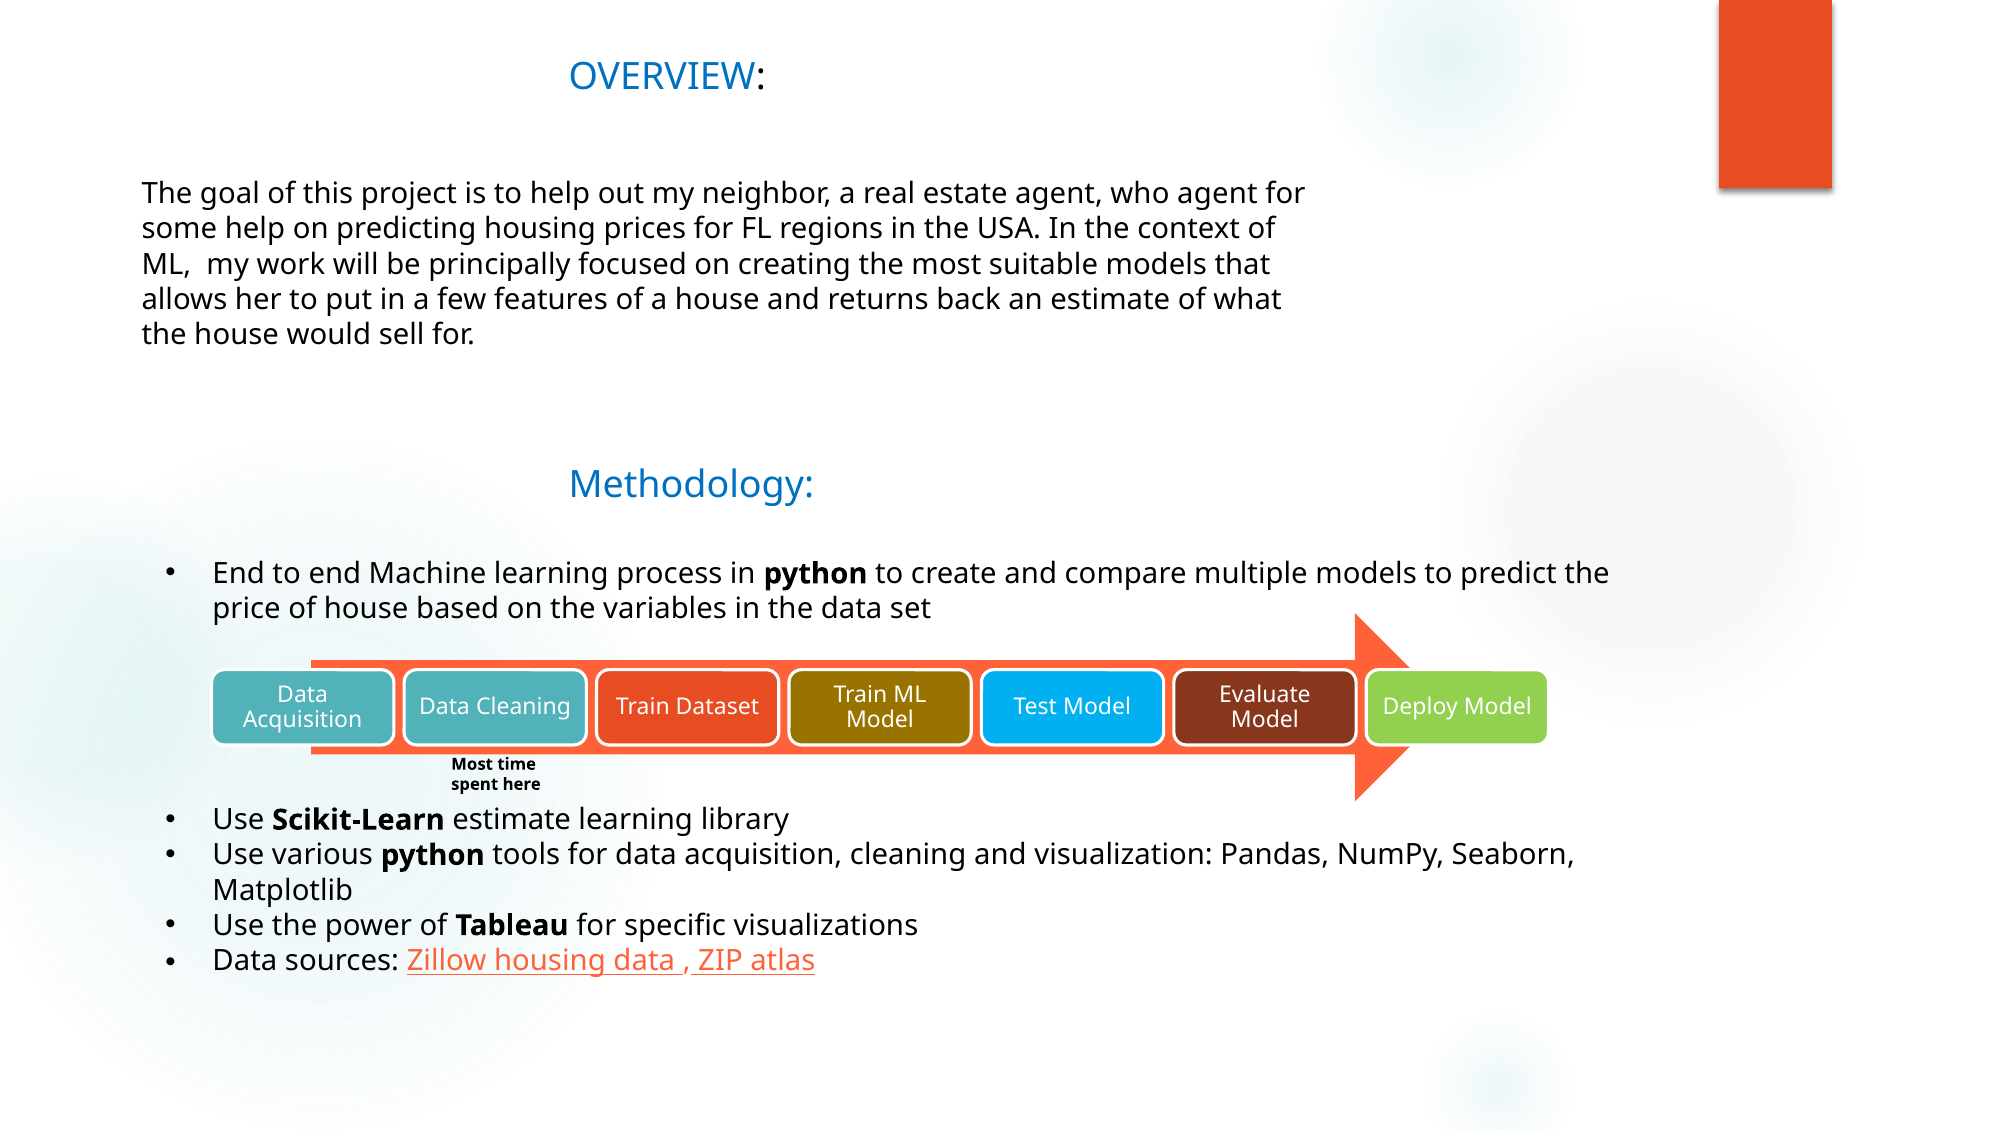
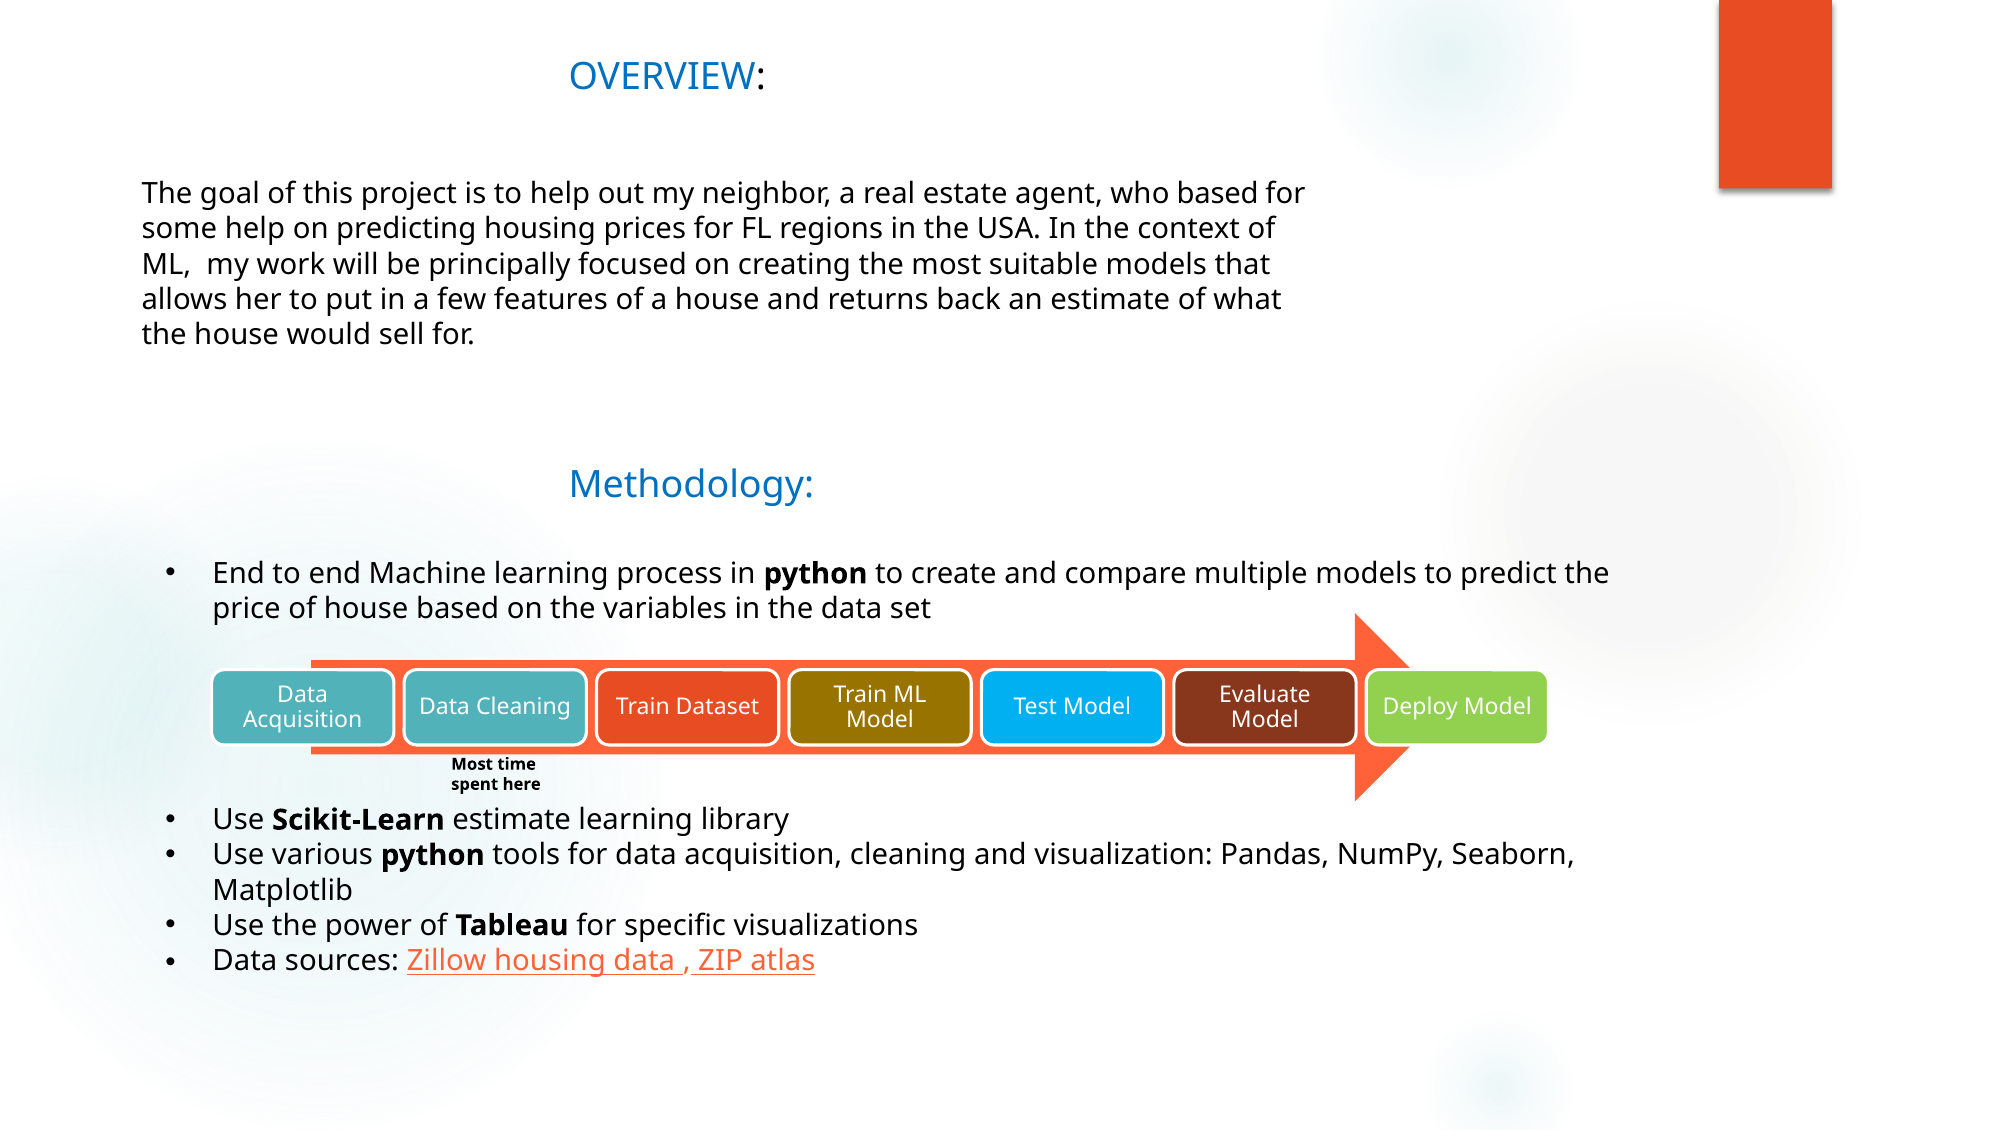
who agent: agent -> based
